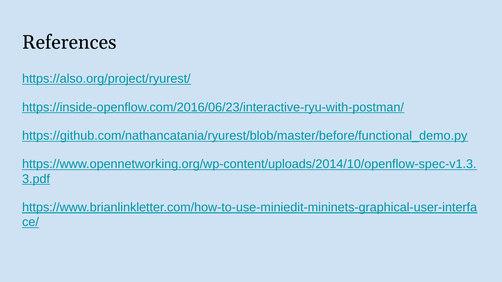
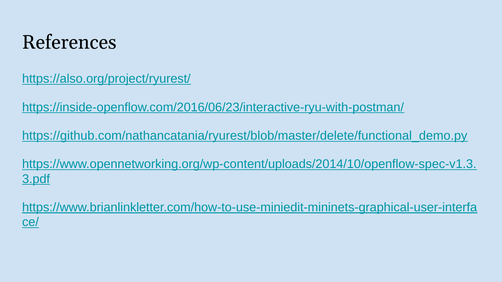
https://github.com/nathancatania/ryurest/blob/master/before/functional_demo.py: https://github.com/nathancatania/ryurest/blob/master/before/functional_demo.py -> https://github.com/nathancatania/ryurest/blob/master/delete/functional_demo.py
